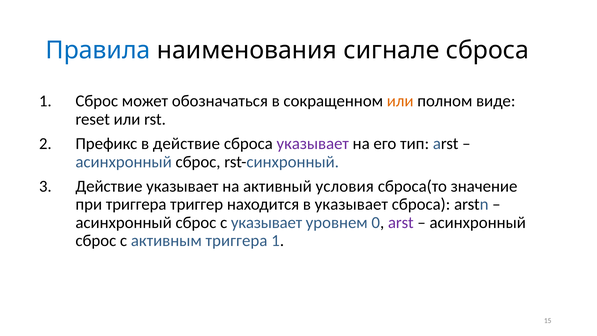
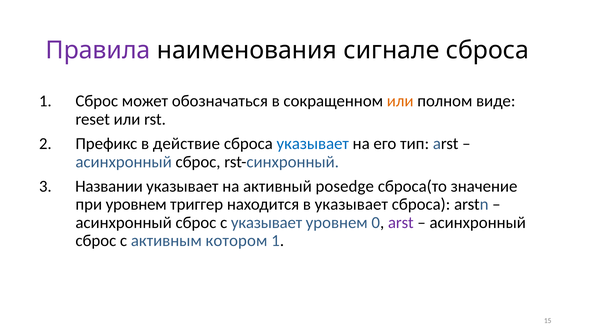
Правила colour: blue -> purple
указывает at (313, 144) colour: purple -> blue
Действие at (109, 186): Действие -> Названии
условия: условия -> posedge
при триггера: триггера -> уровнем
активным триггера: триггера -> котором
